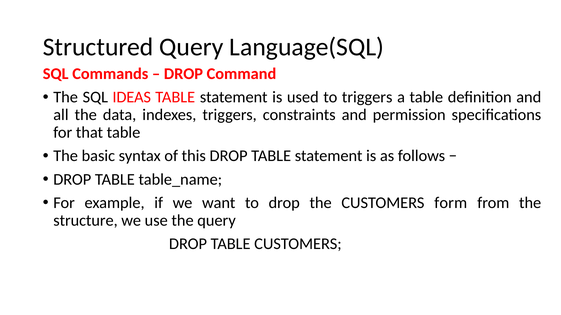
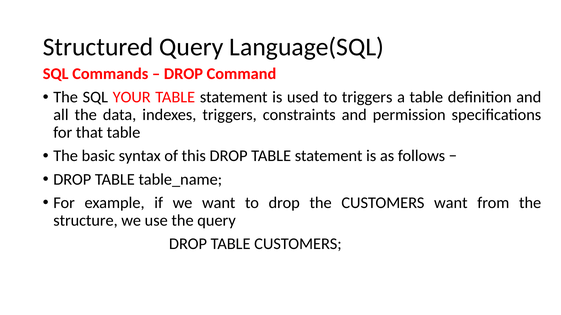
IDEAS: IDEAS -> YOUR
CUSTOMERS form: form -> want
